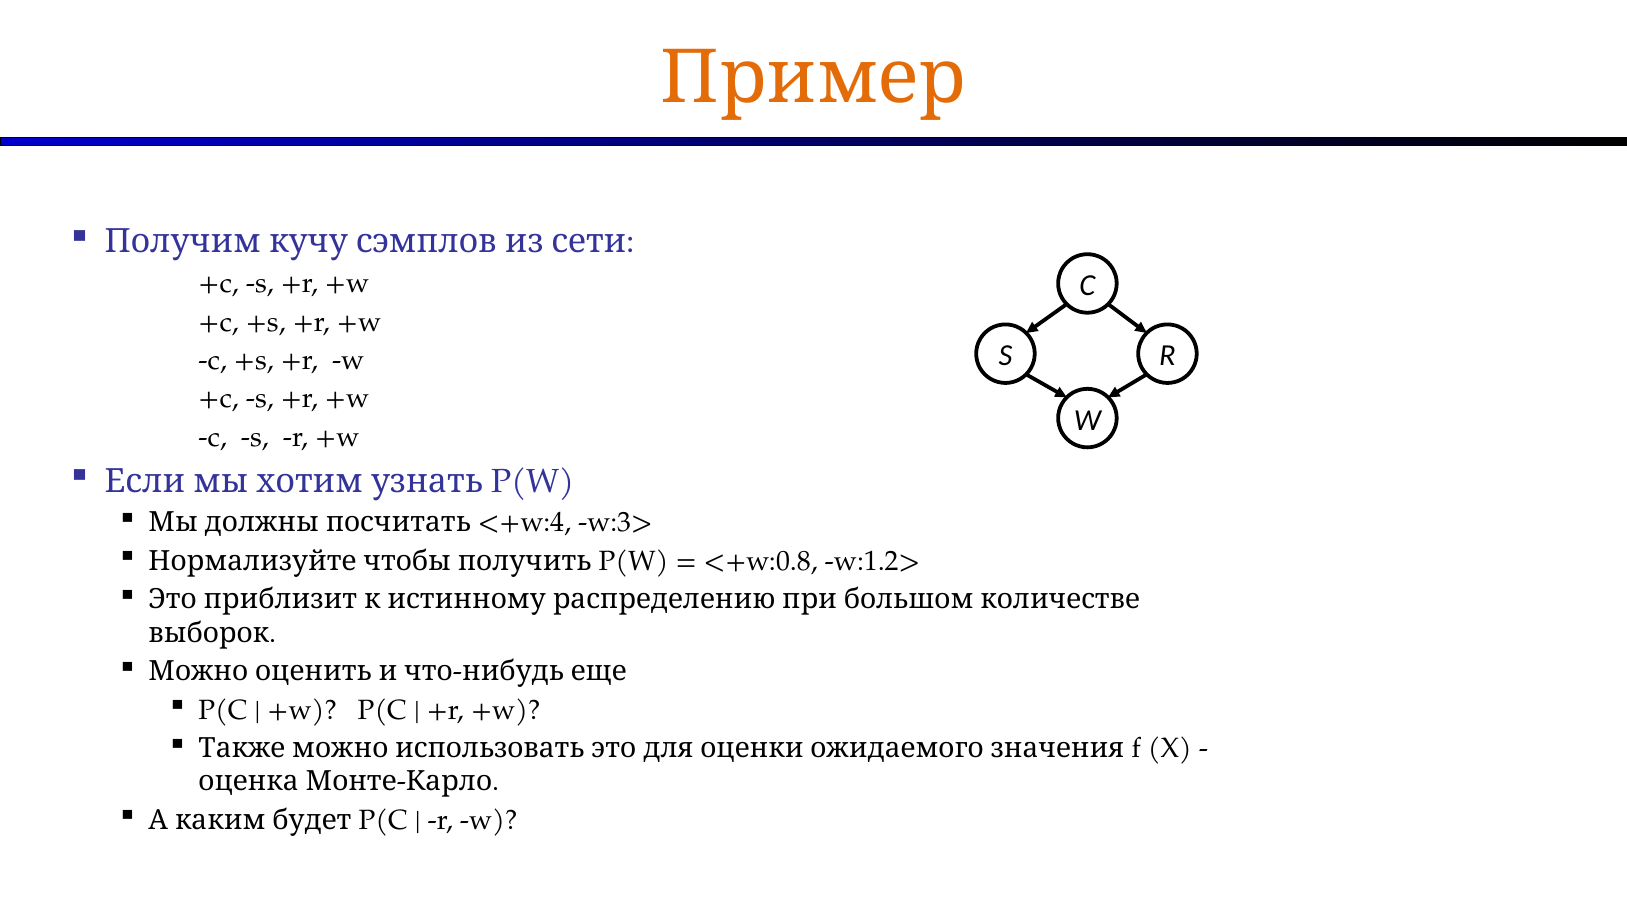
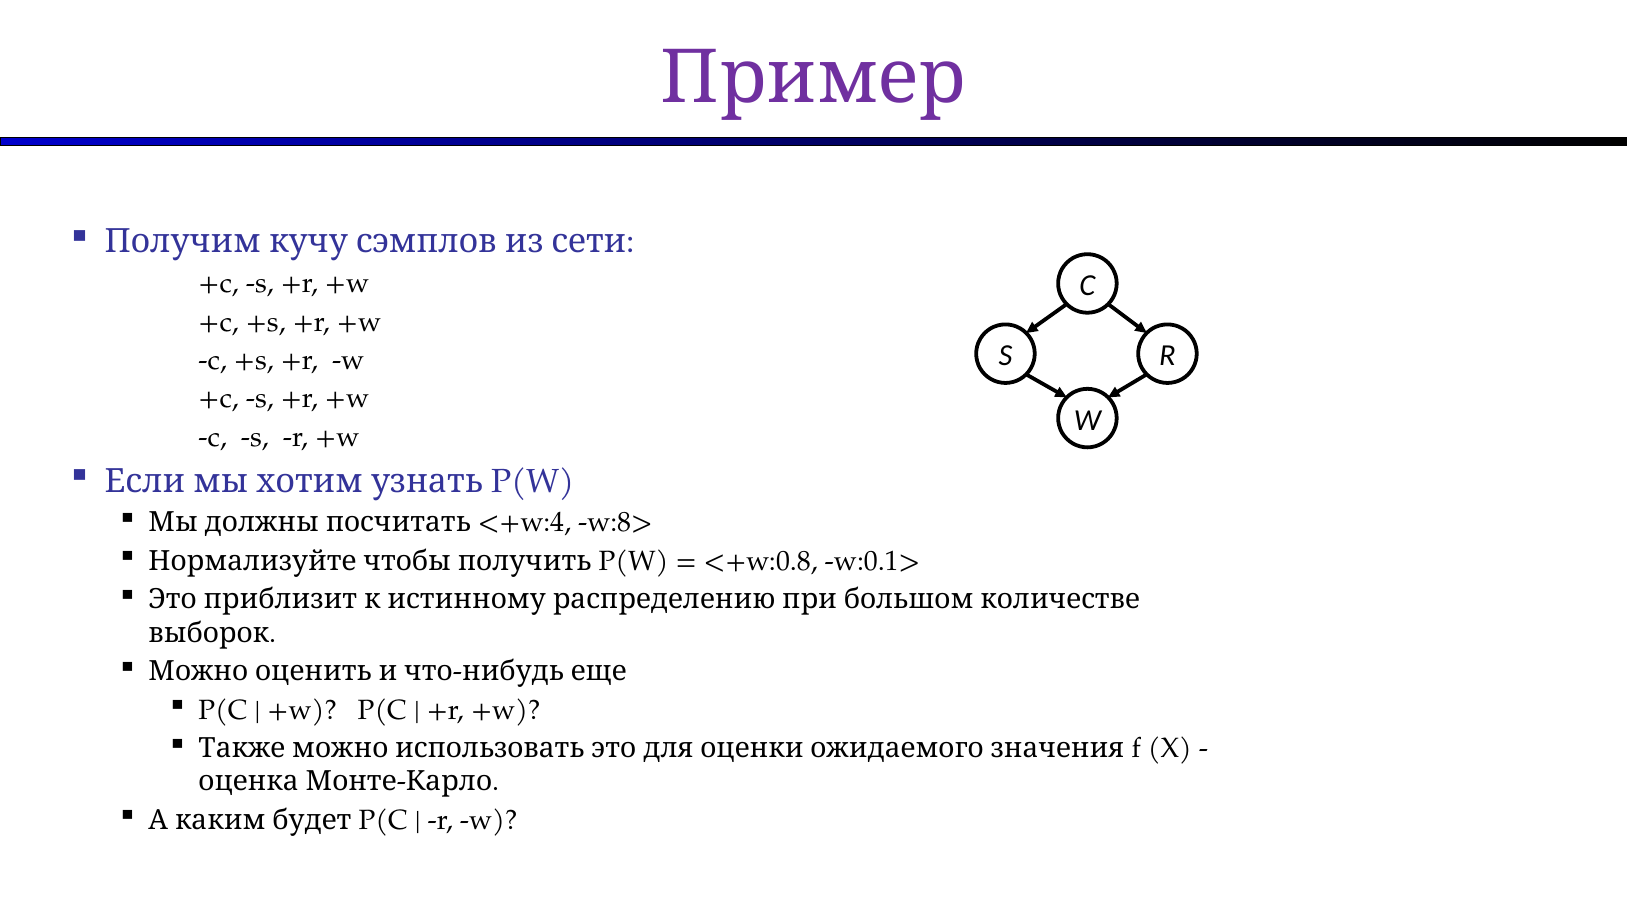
Пример colour: orange -> purple
w:3>: w:3> -> w:8>
w:1.2>: w:1.2> -> w:0.1>
